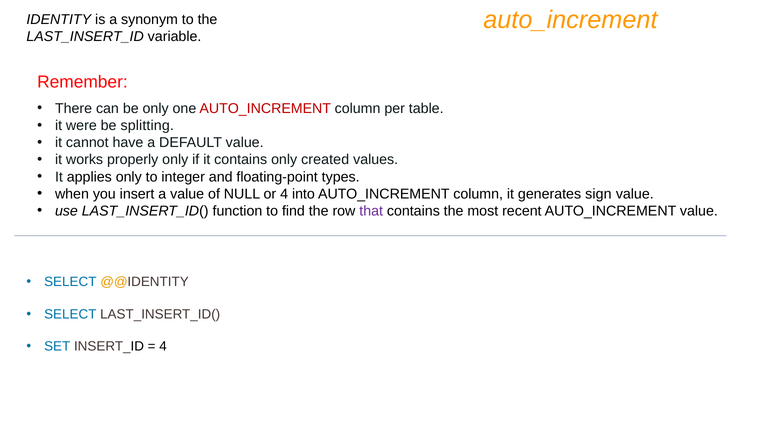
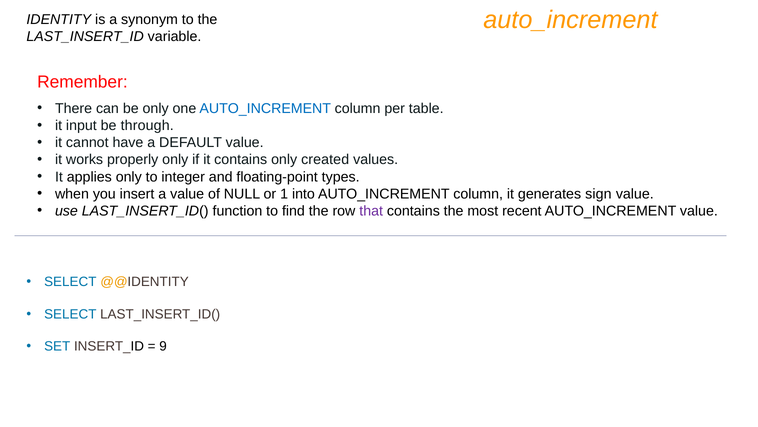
AUTO_INCREMENT at (265, 108) colour: red -> blue
were: were -> input
splitting: splitting -> through
or 4: 4 -> 1
4 at (163, 346): 4 -> 9
